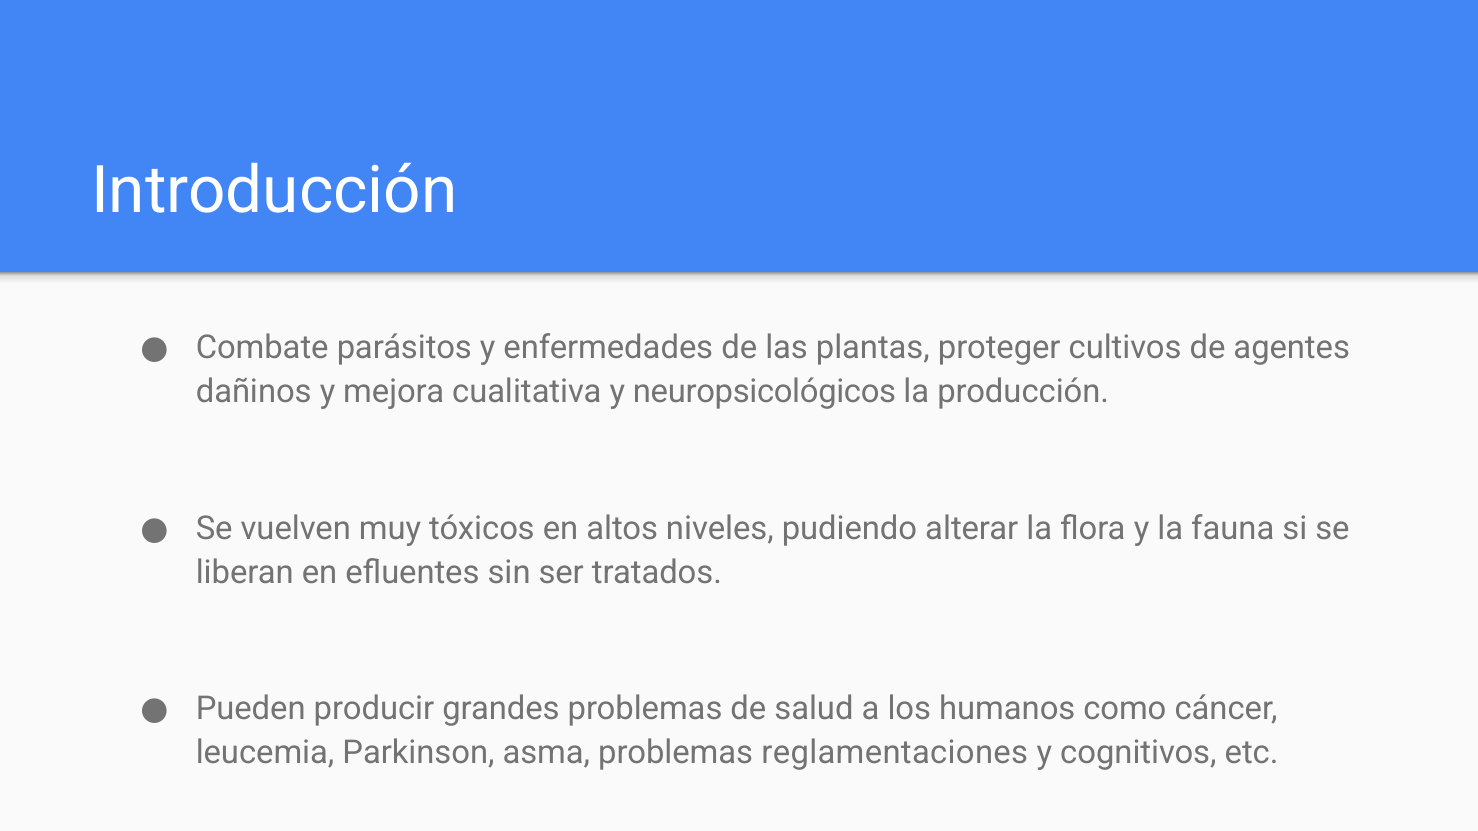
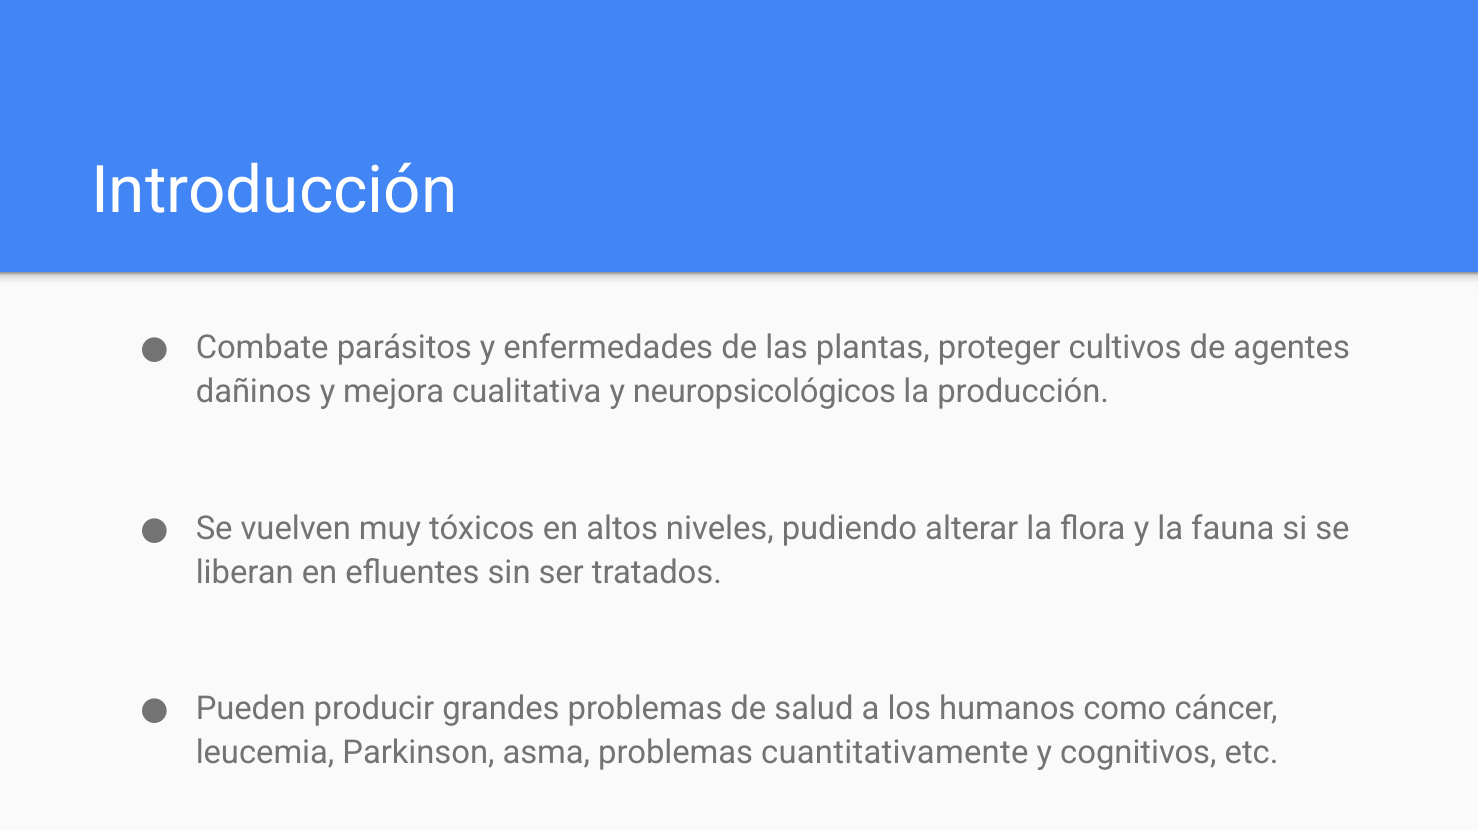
reglamentaciones: reglamentaciones -> cuantitativamente
